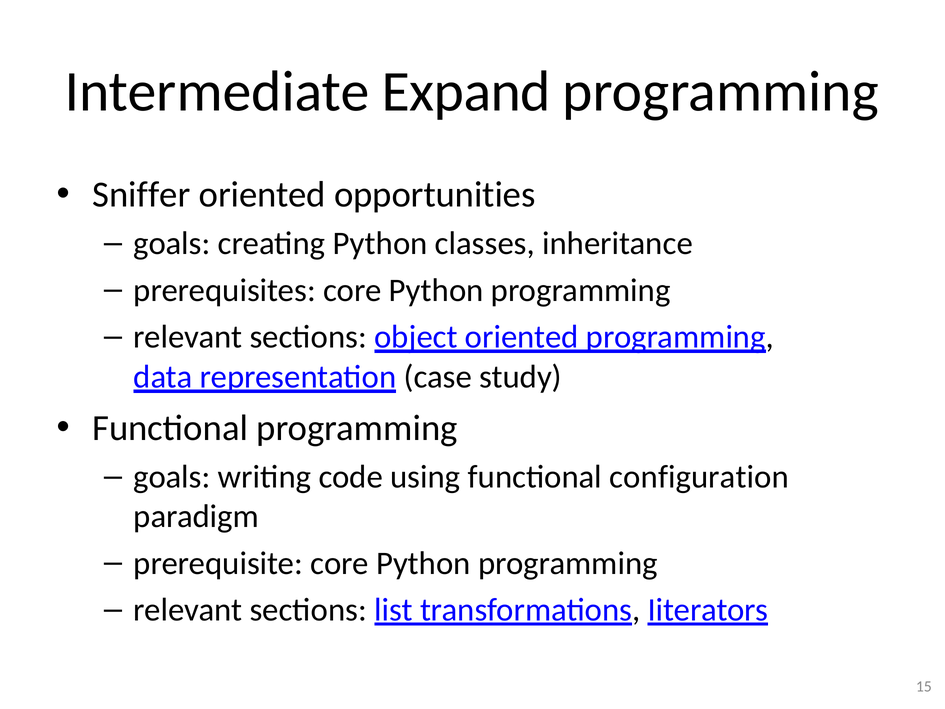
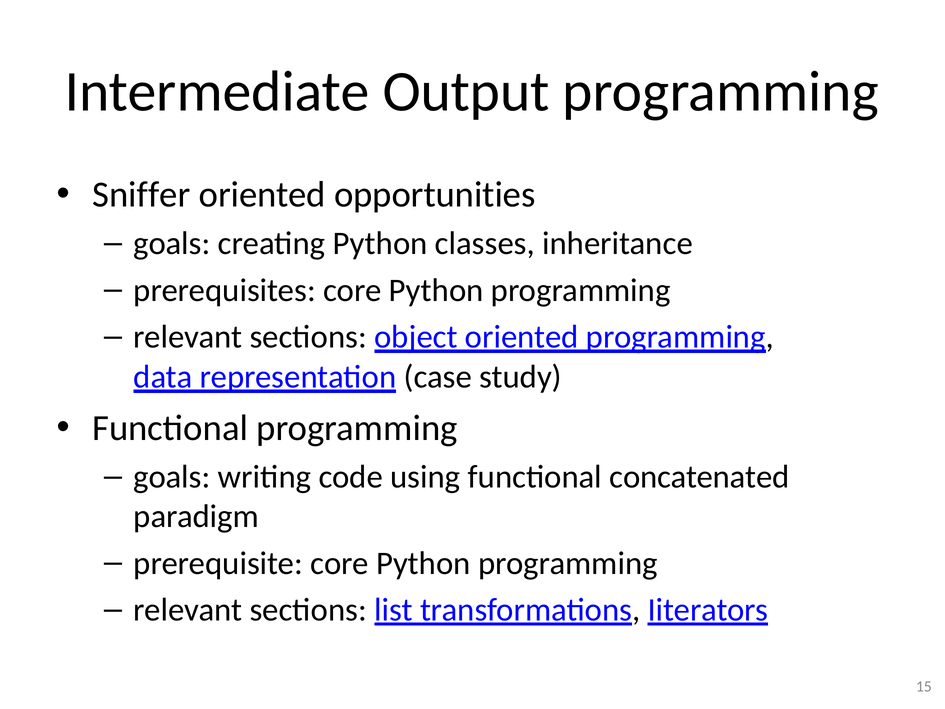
Expand: Expand -> Output
configuration: configuration -> concatenated
